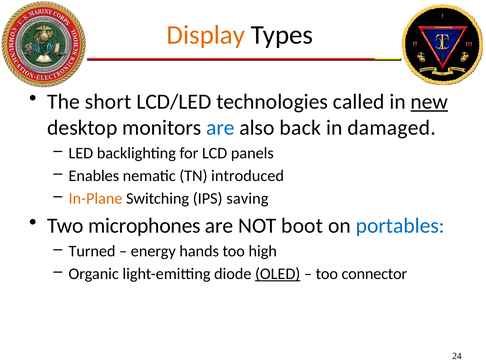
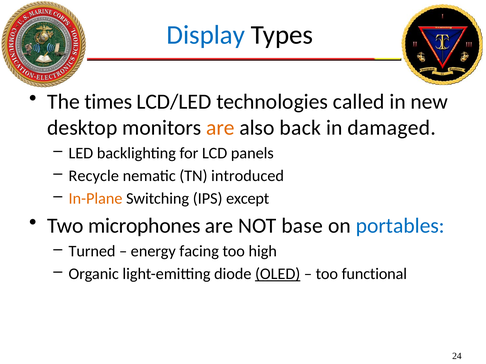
Display colour: orange -> blue
short: short -> times
new underline: present -> none
are at (220, 128) colour: blue -> orange
Enables: Enables -> Recycle
saving: saving -> except
boot: boot -> base
hands: hands -> facing
connector: connector -> functional
